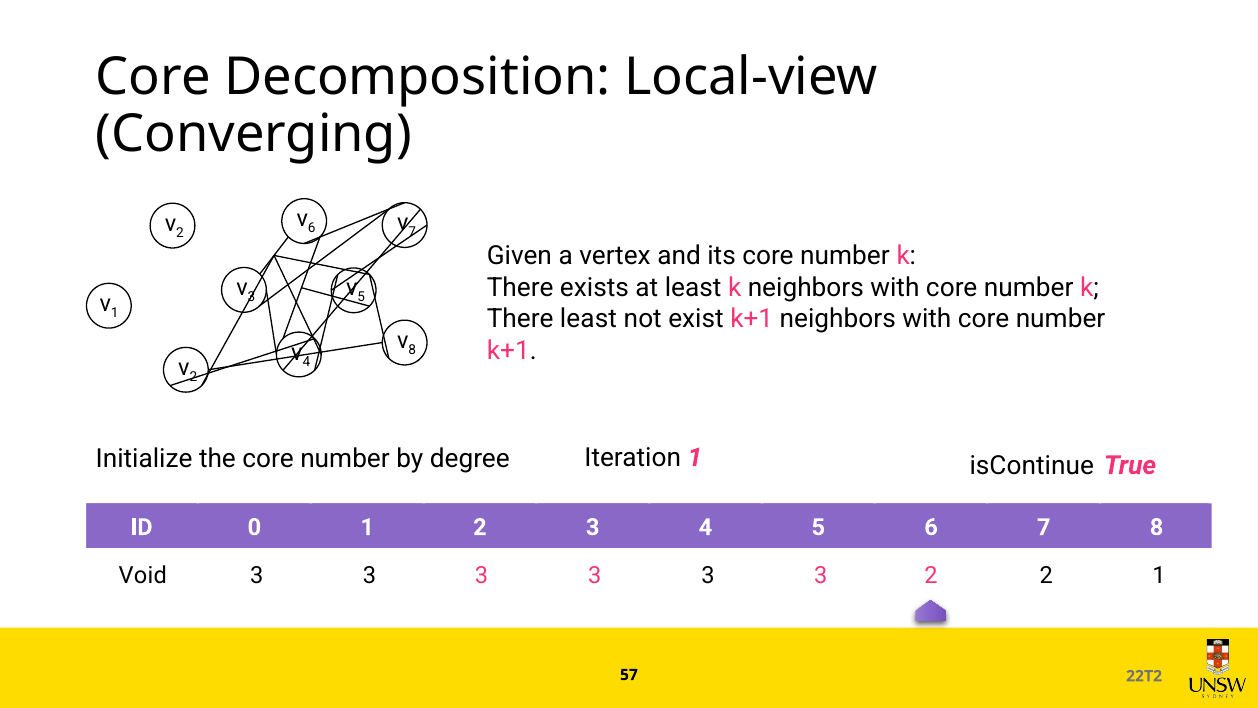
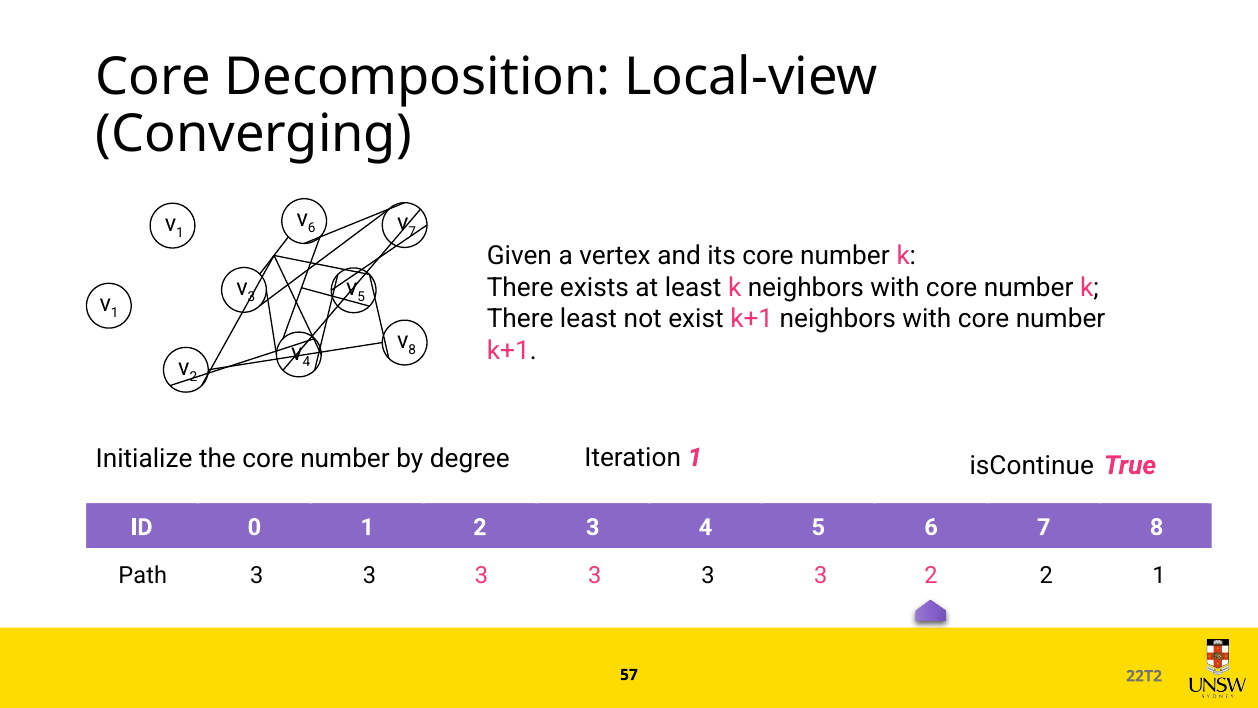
2 at (180, 233): 2 -> 1
Void: Void -> Path
